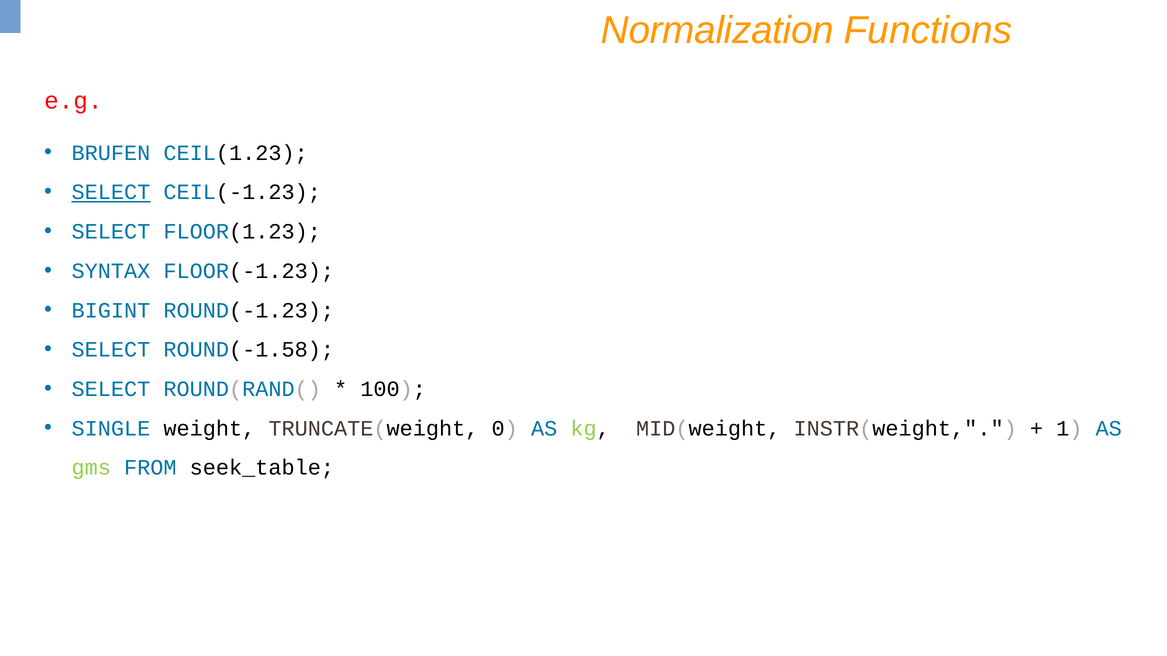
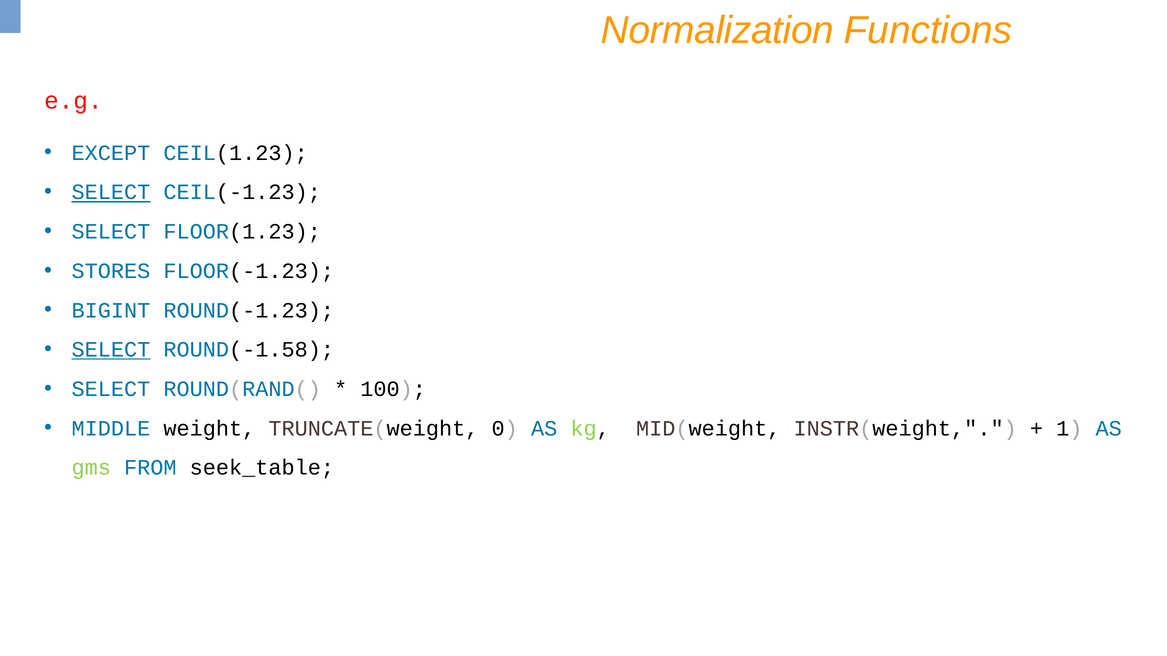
BRUFEN: BRUFEN -> EXCEPT
SYNTAX: SYNTAX -> STORES
SELECT at (111, 350) underline: none -> present
SINGLE: SINGLE -> MIDDLE
